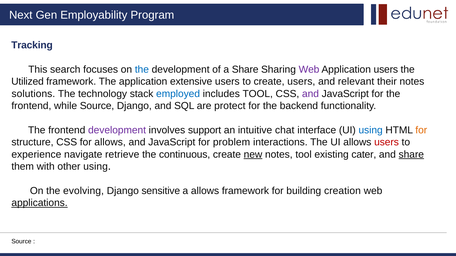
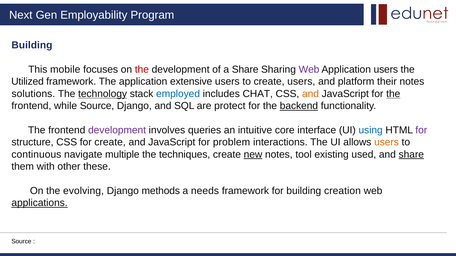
Tracking at (32, 45): Tracking -> Building
search: search -> mobile
the at (142, 70) colour: blue -> red
relevant: relevant -> platform
technology underline: none -> present
includes TOOL: TOOL -> CHAT
and at (310, 94) colour: purple -> orange
the at (393, 94) underline: none -> present
backend underline: none -> present
support: support -> queries
chat: chat -> core
for at (421, 130) colour: orange -> purple
for allows: allows -> create
users at (387, 143) colour: red -> orange
experience: experience -> continuous
retrieve: retrieve -> multiple
continuous: continuous -> techniques
cater: cater -> used
other using: using -> these
sensitive: sensitive -> methods
a allows: allows -> needs
